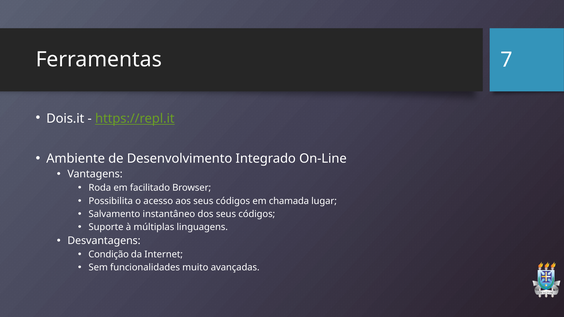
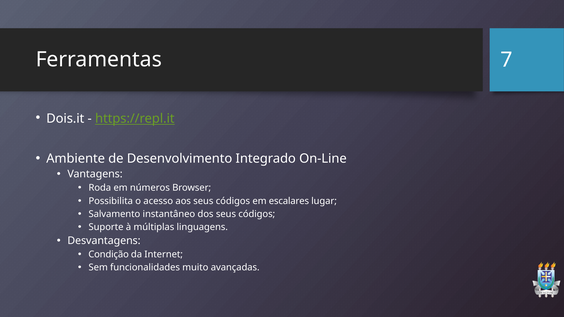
facilitado: facilitado -> números
chamada: chamada -> escalares
